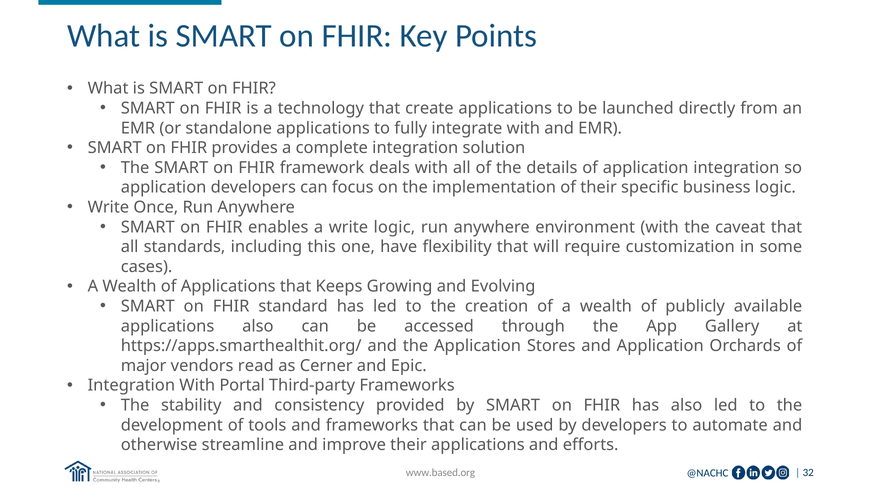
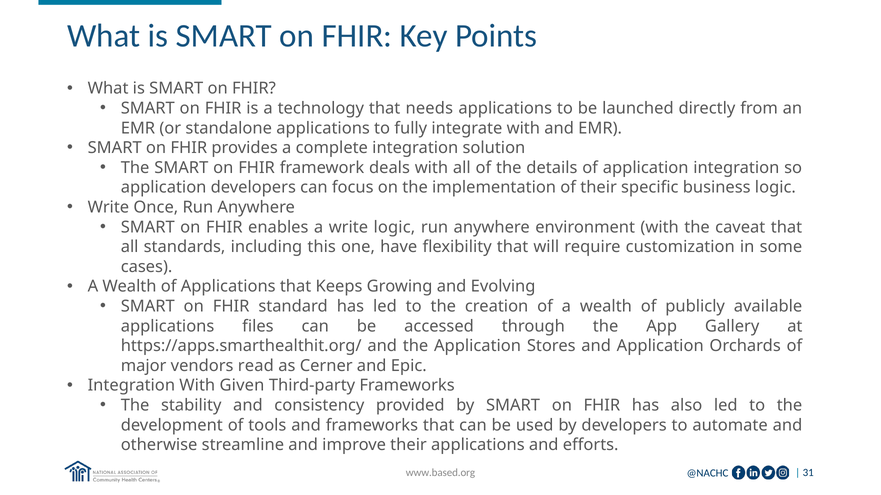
create: create -> needs
applications also: also -> files
Portal: Portal -> Given
32: 32 -> 31
